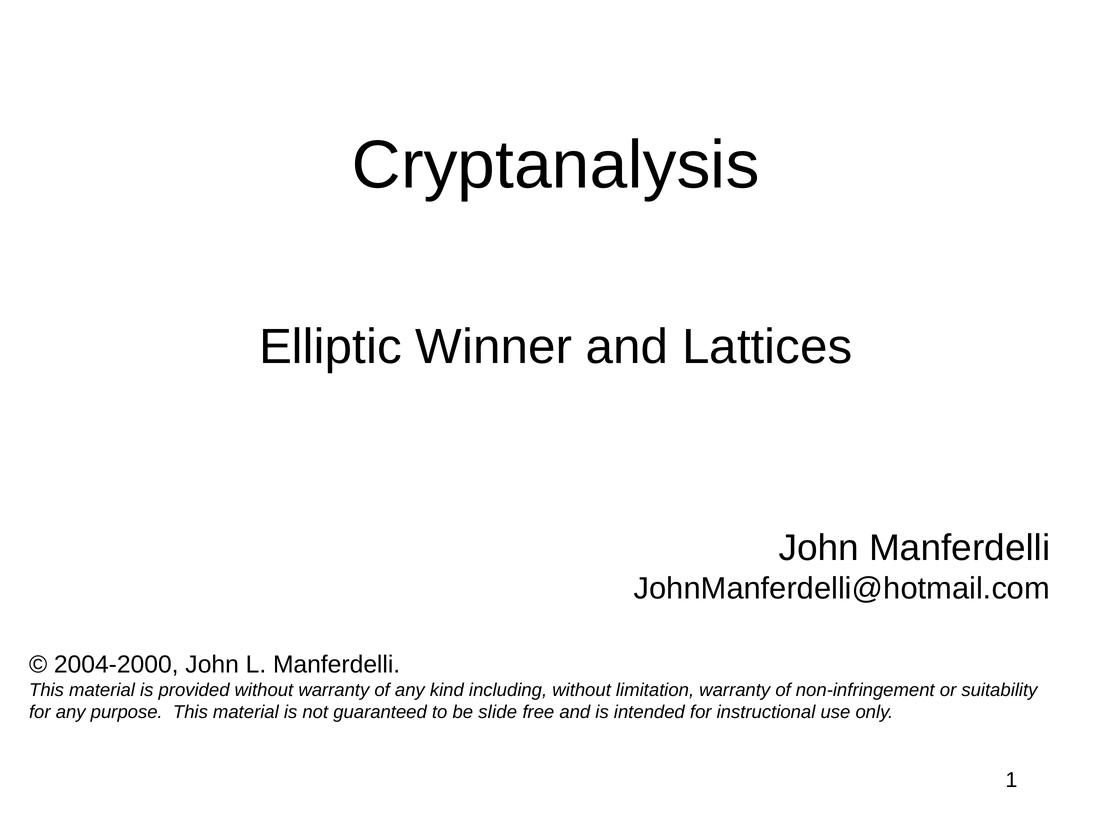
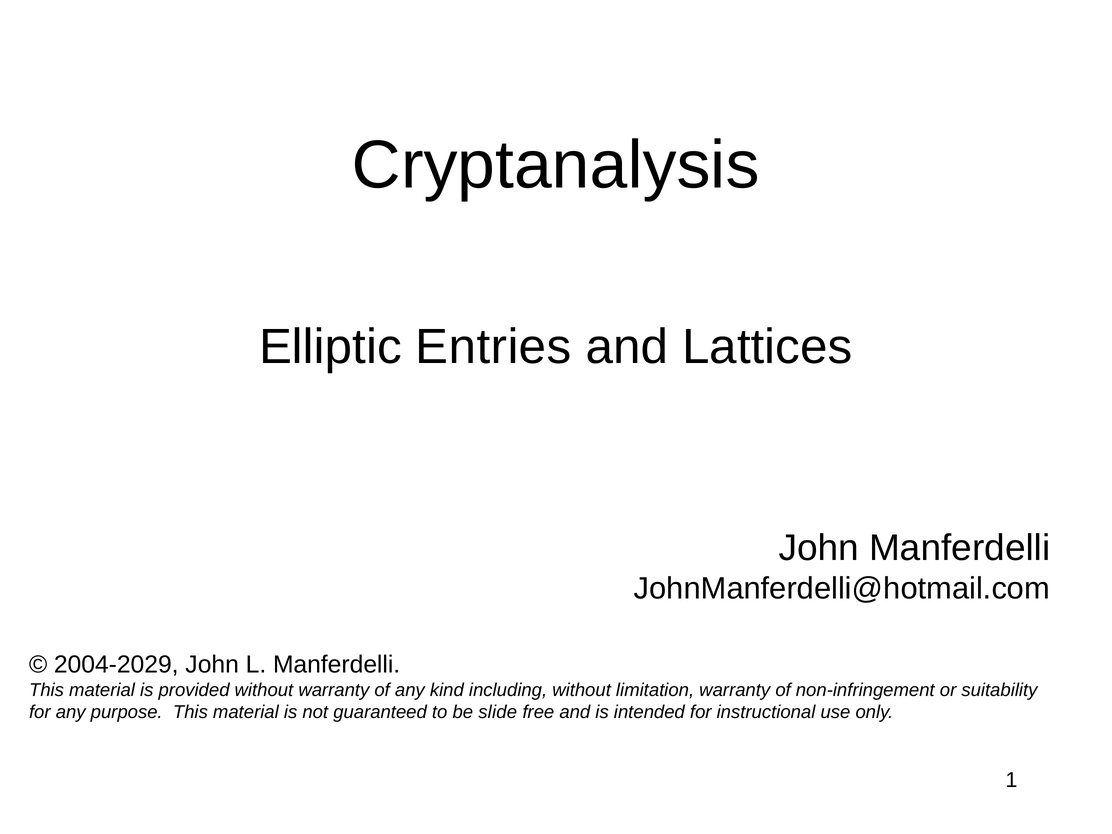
Winner: Winner -> Entries
2004-2000: 2004-2000 -> 2004-2029
